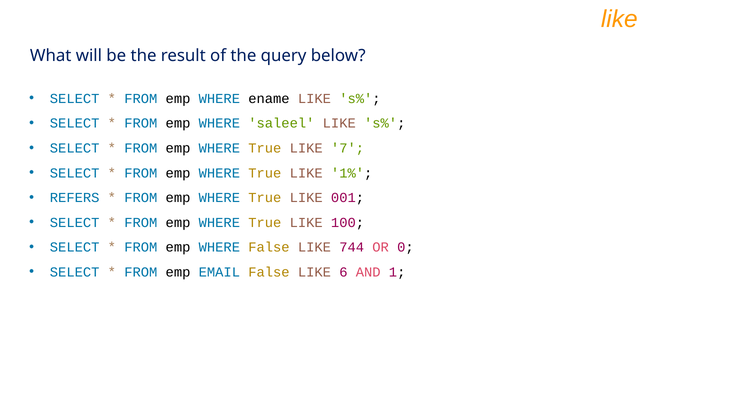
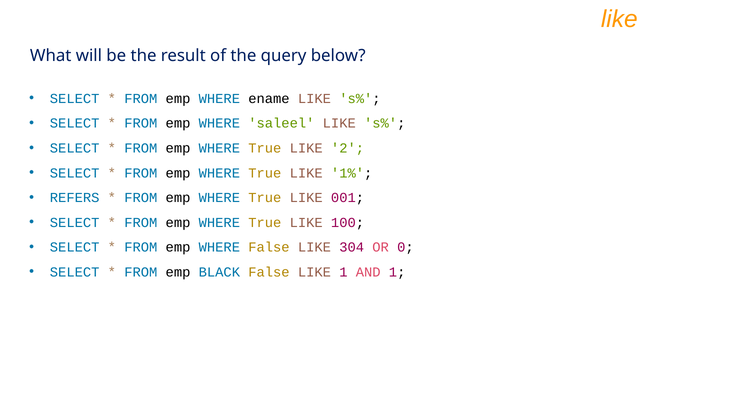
7: 7 -> 2
744: 744 -> 304
EMAIL: EMAIL -> BLACK
LIKE 6: 6 -> 1
